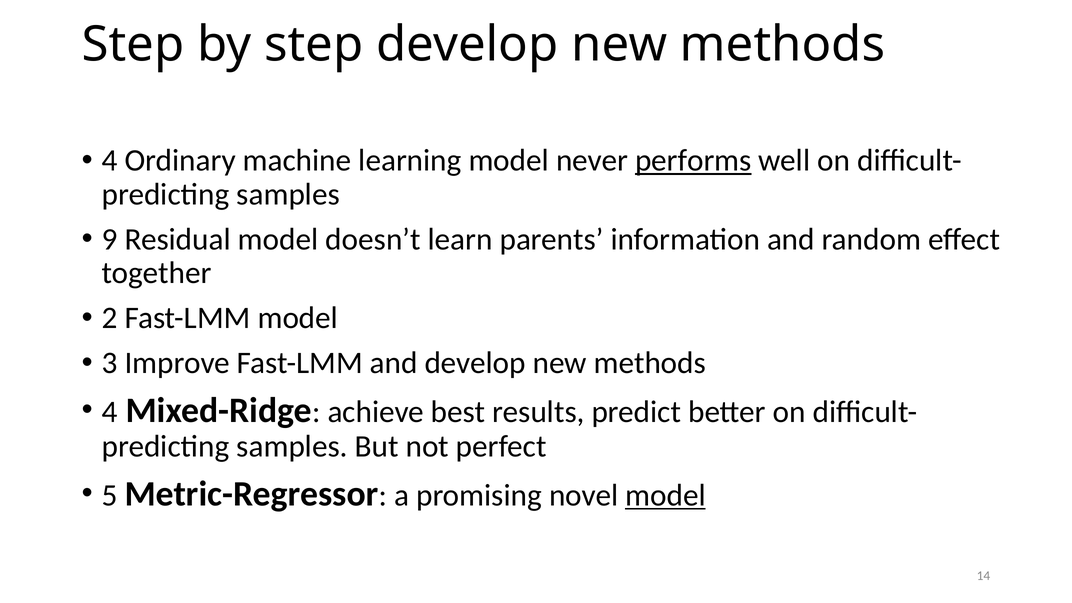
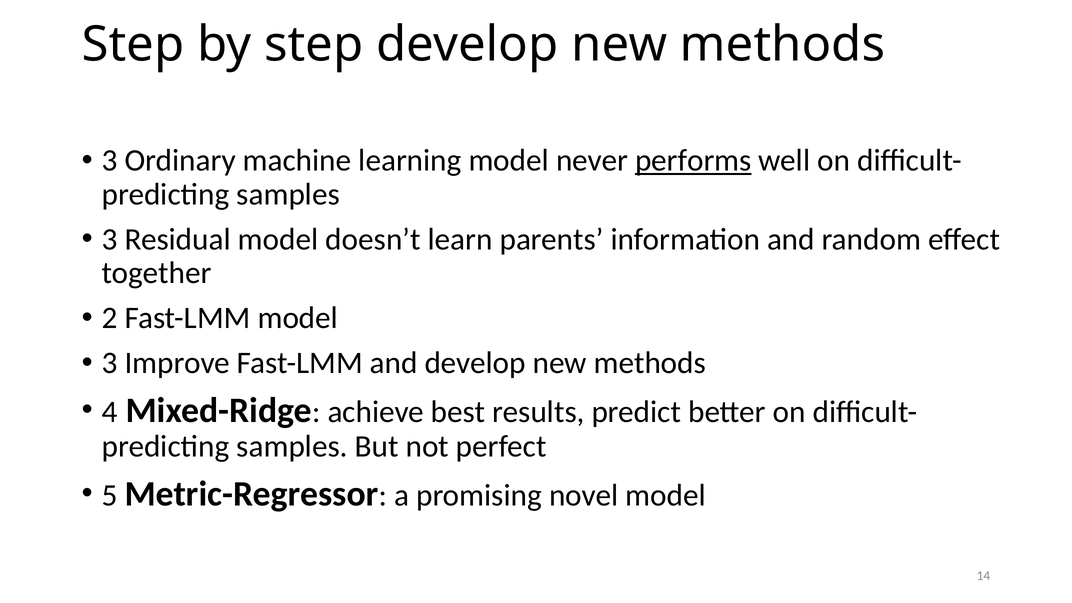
4 at (110, 161): 4 -> 3
9 at (110, 239): 9 -> 3
model at (665, 495) underline: present -> none
